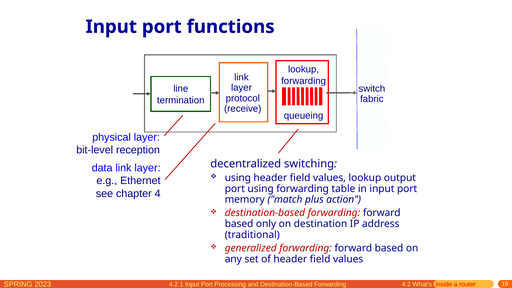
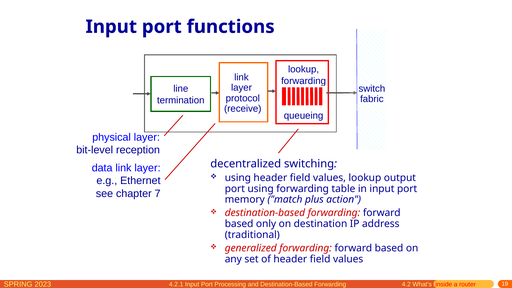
4: 4 -> 7
